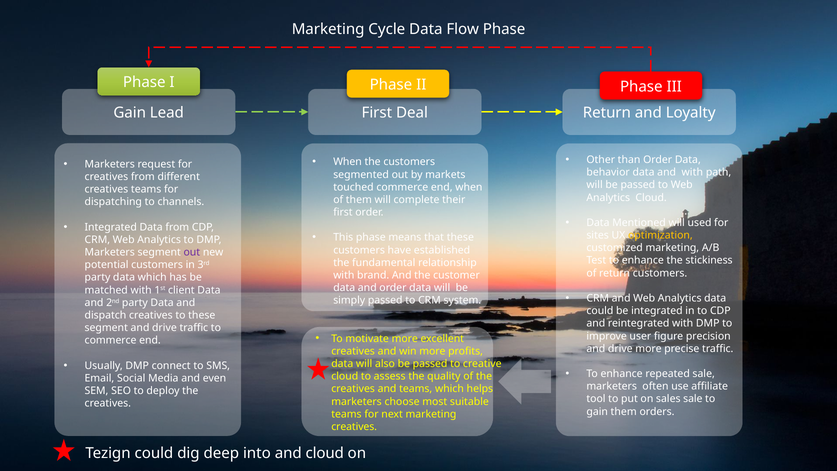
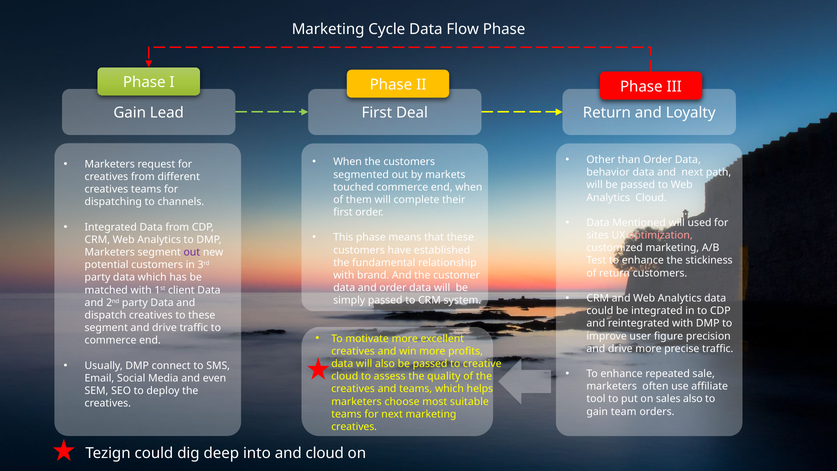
and with: with -> next
optimization colour: yellow -> pink
sales sale: sale -> also
gain them: them -> team
